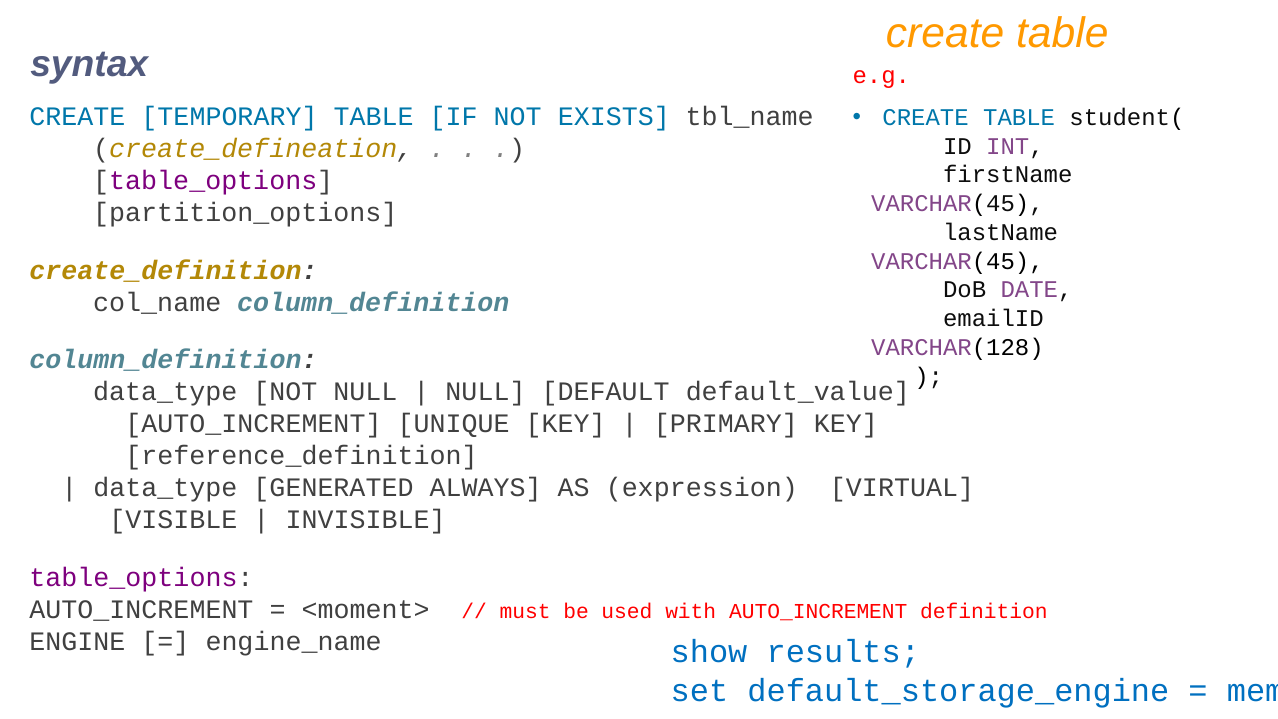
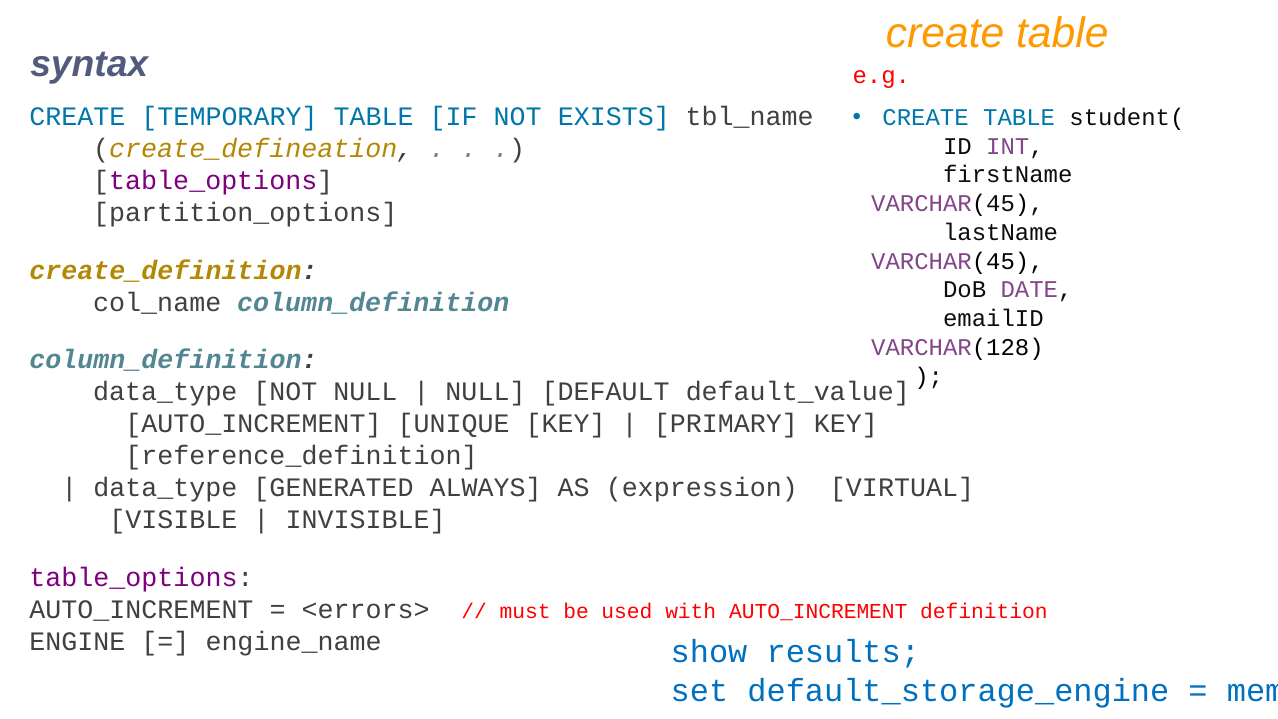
<moment>: <moment> -> <errors>
